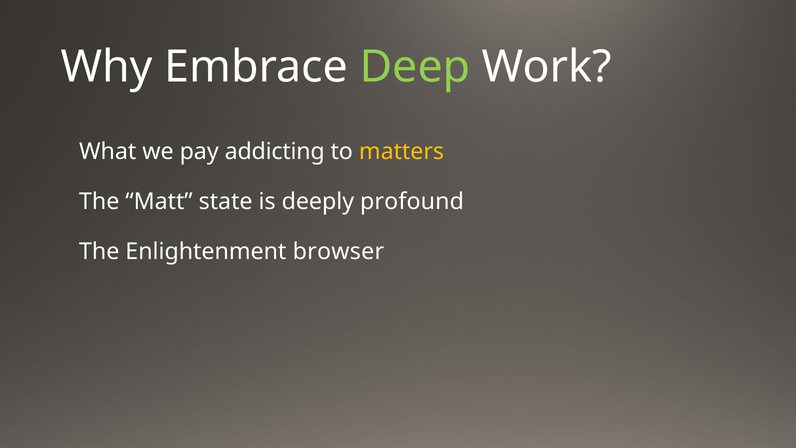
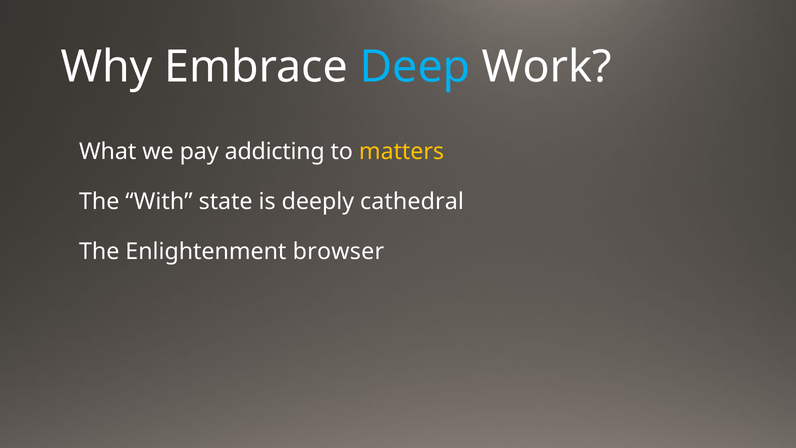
Deep colour: light green -> light blue
Matt: Matt -> With
profound: profound -> cathedral
